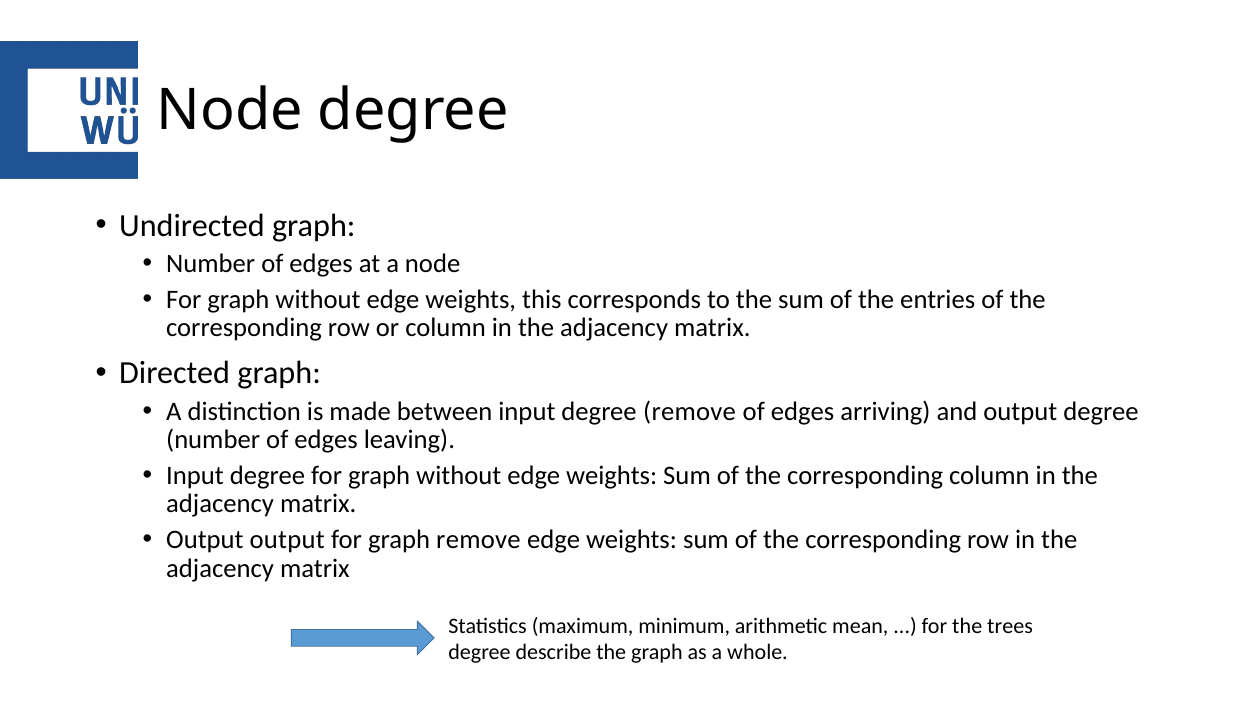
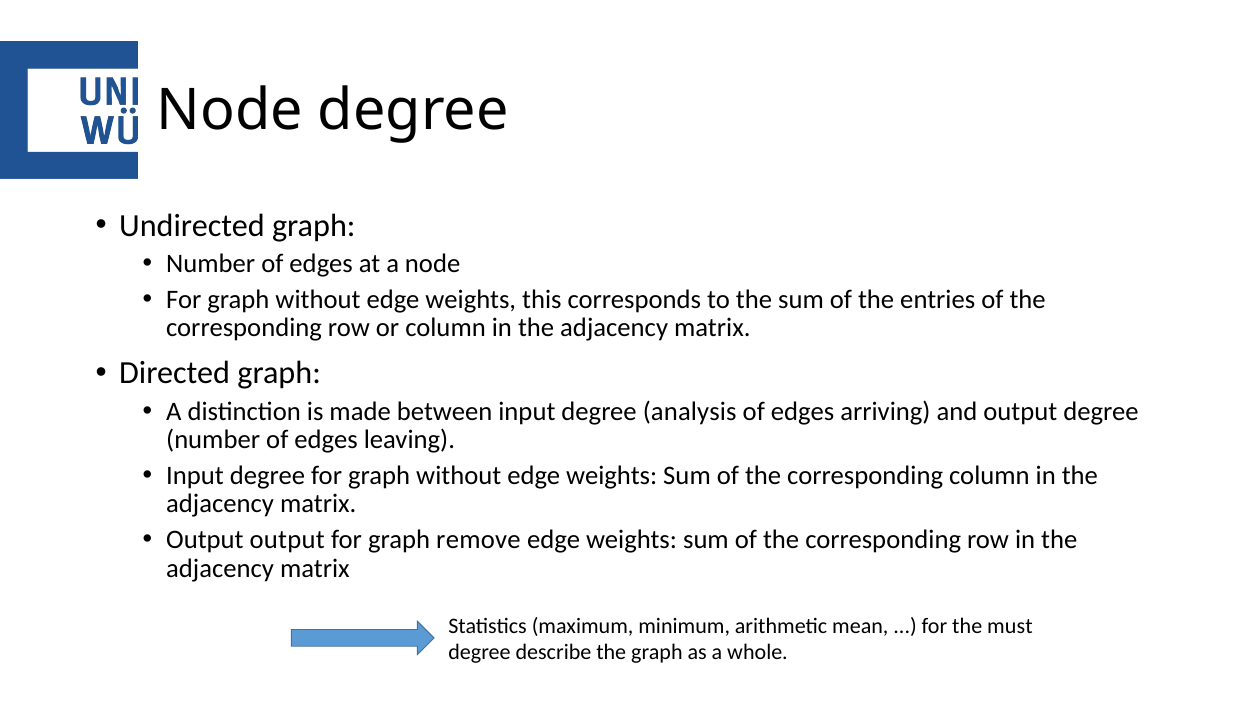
degree remove: remove -> analysis
trees: trees -> must
